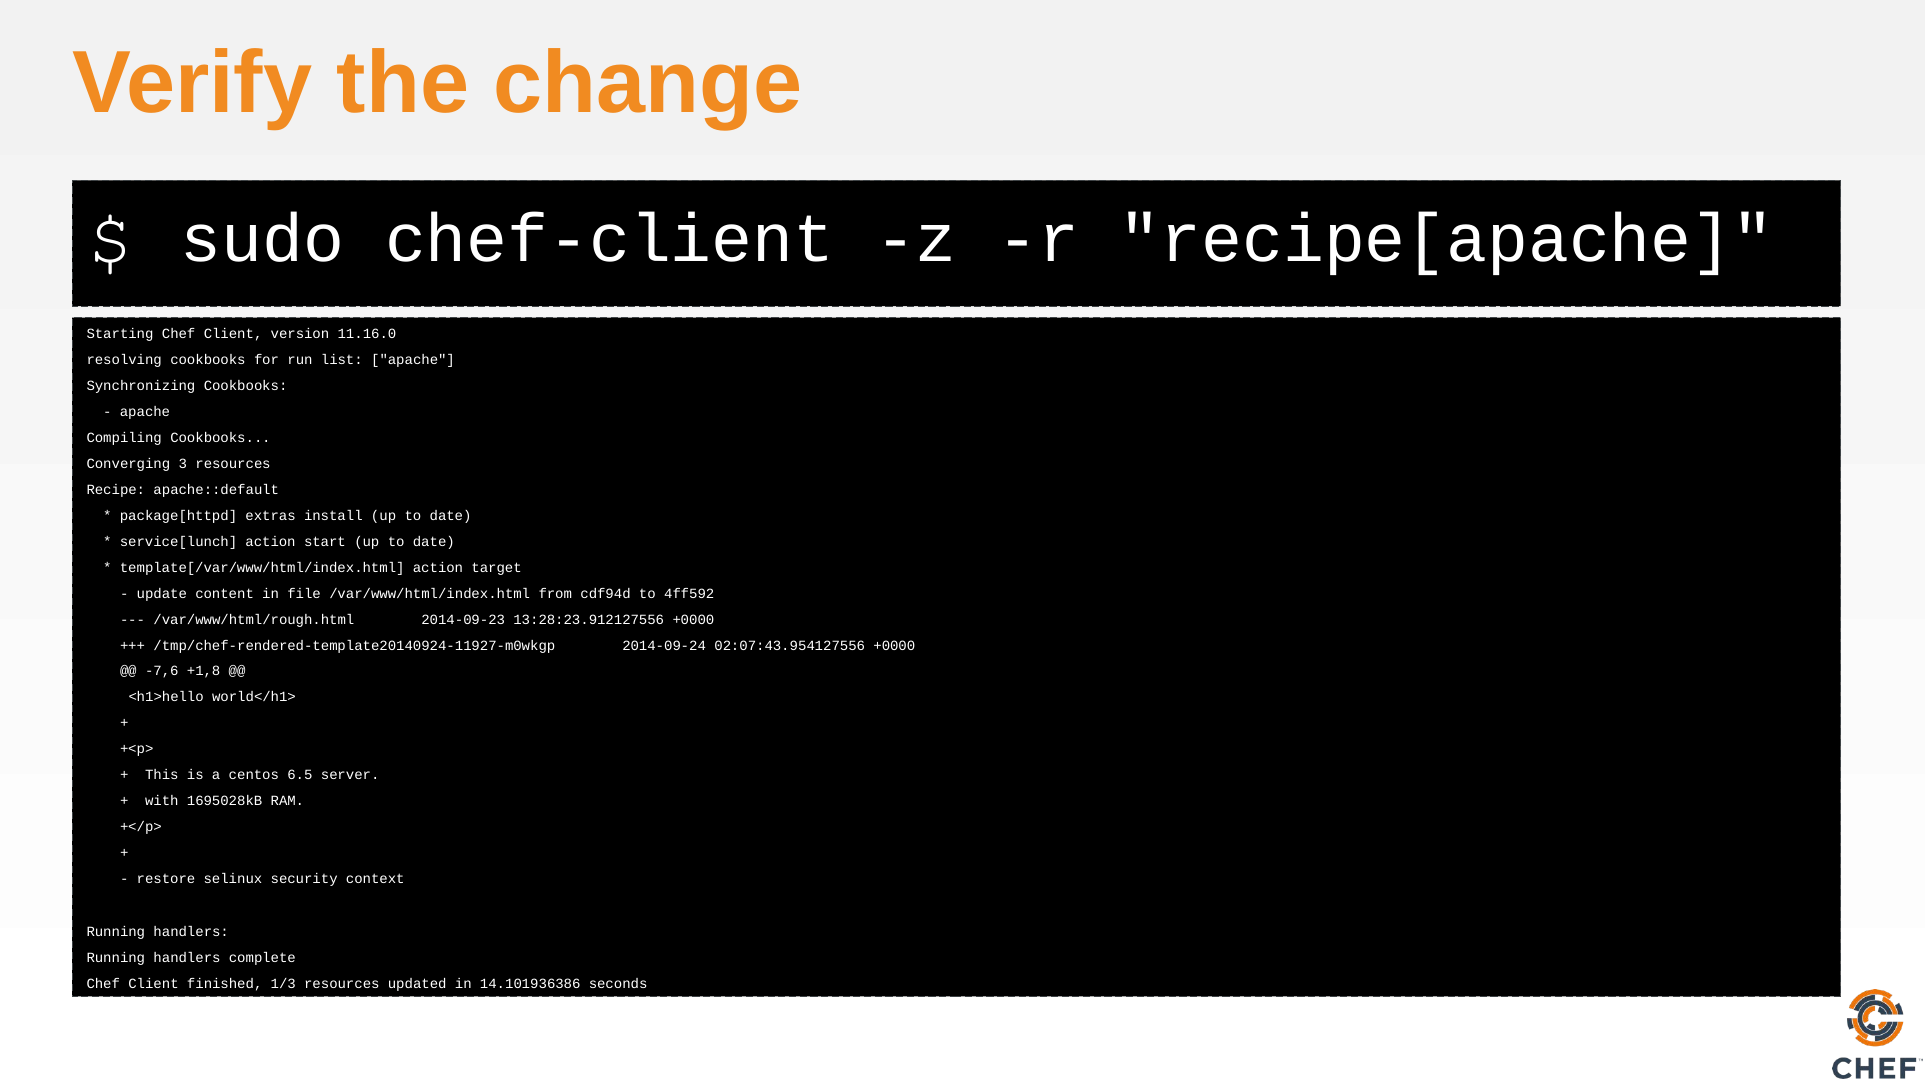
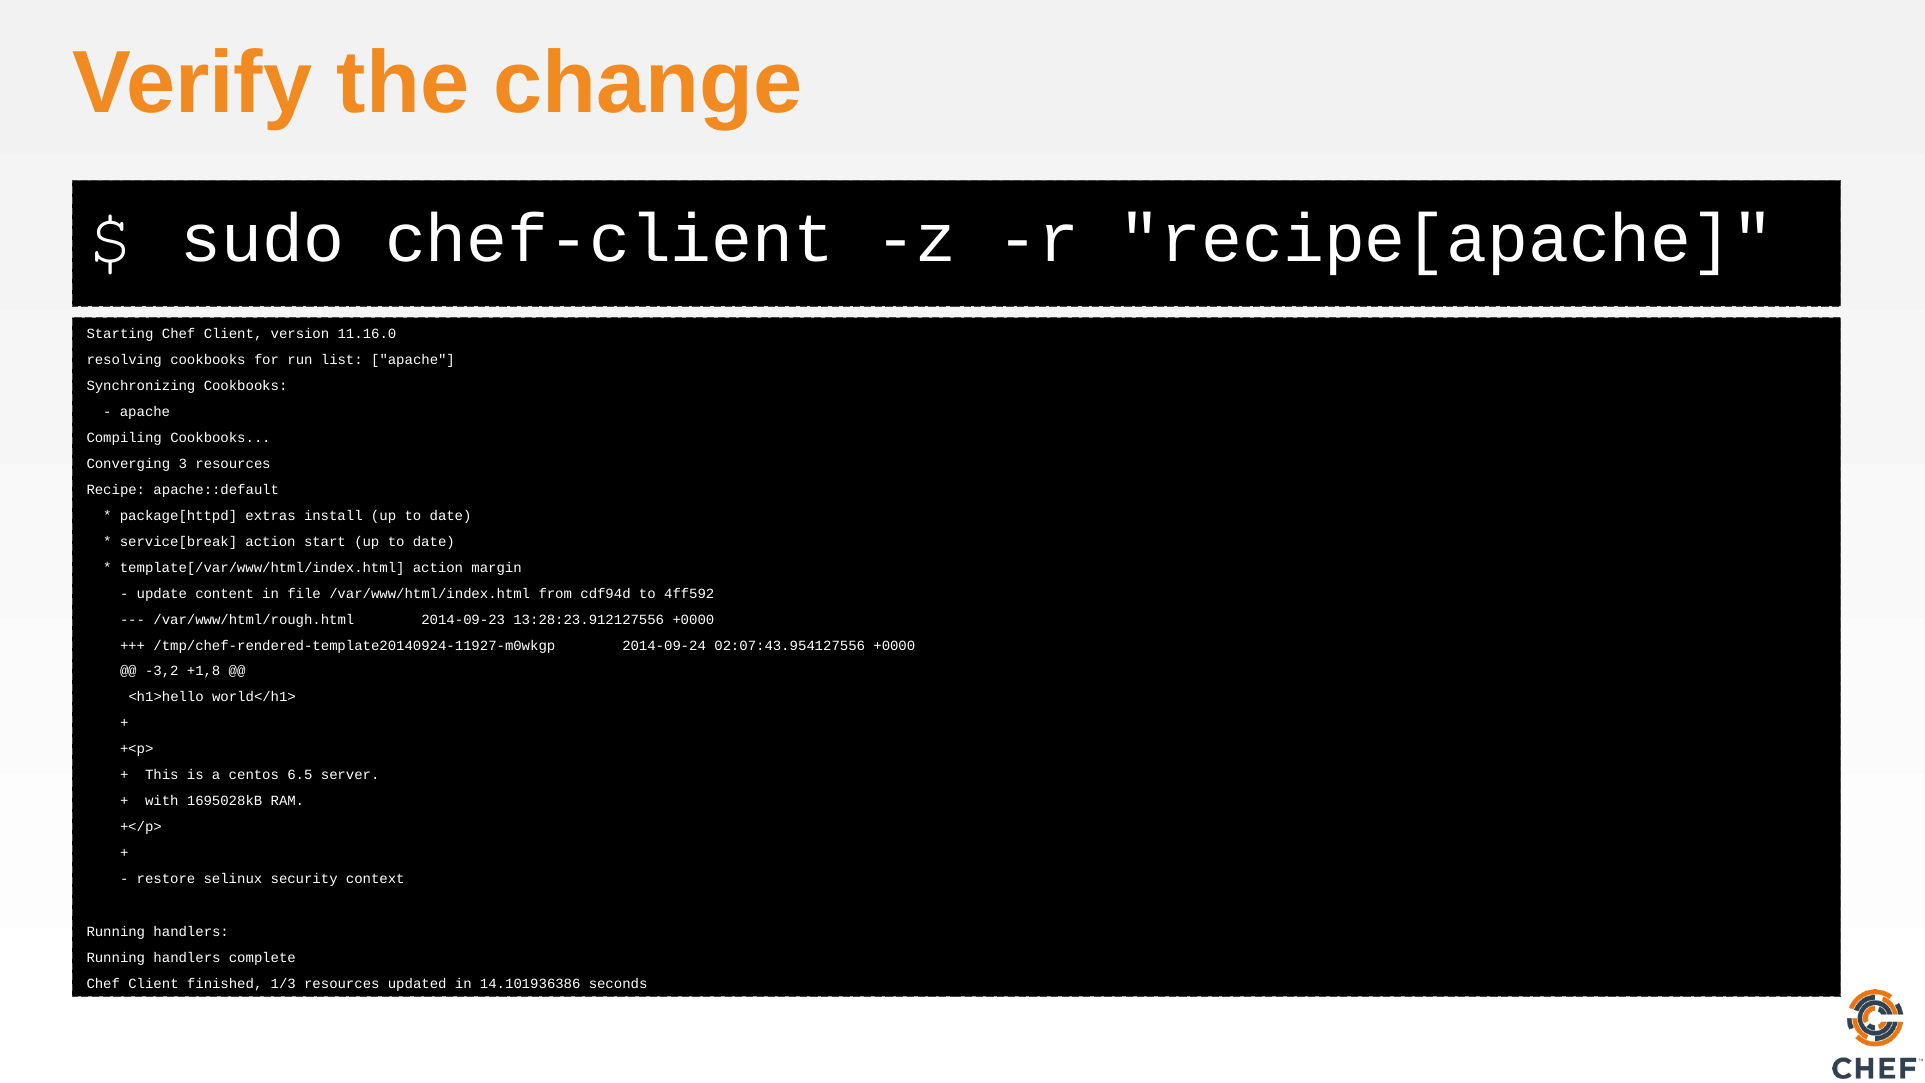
service[lunch: service[lunch -> service[break
target: target -> margin
-7,6: -7,6 -> -3,2
